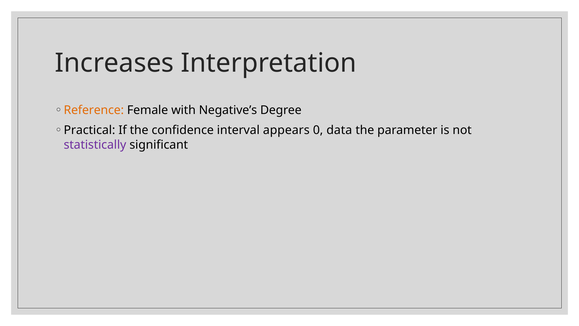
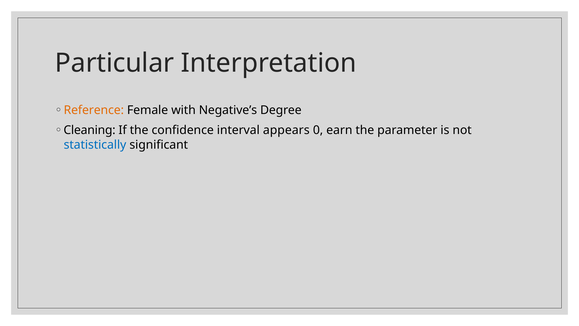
Increases: Increases -> Particular
Practical: Practical -> Cleaning
data: data -> earn
statistically colour: purple -> blue
